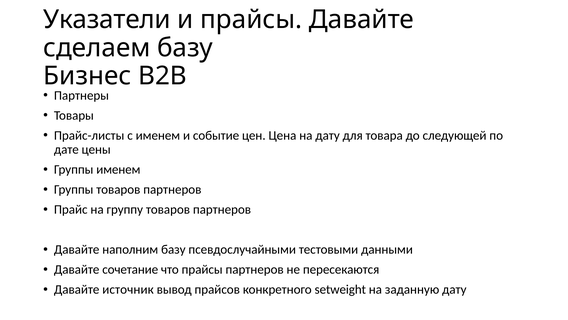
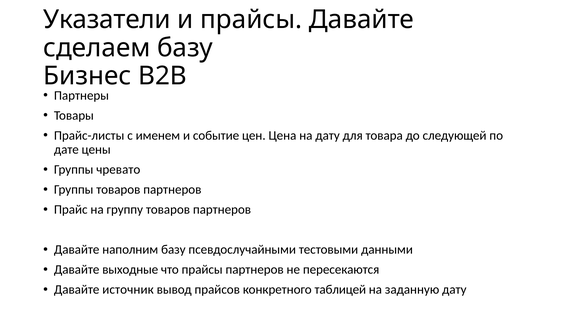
Группы именем: именем -> чревато
сочетание: сочетание -> выходные
setweight: setweight -> таблицей
